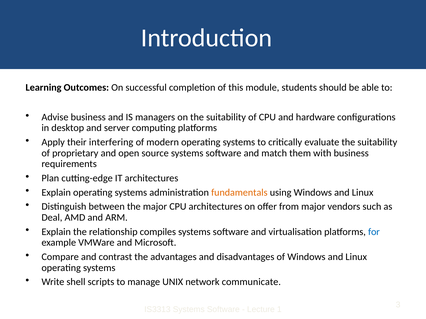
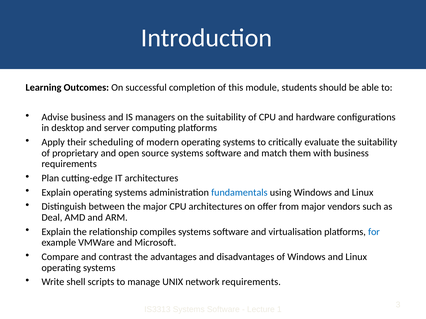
interfering: interfering -> scheduling
fundamentals colour: orange -> blue
network communicate: communicate -> requirements
